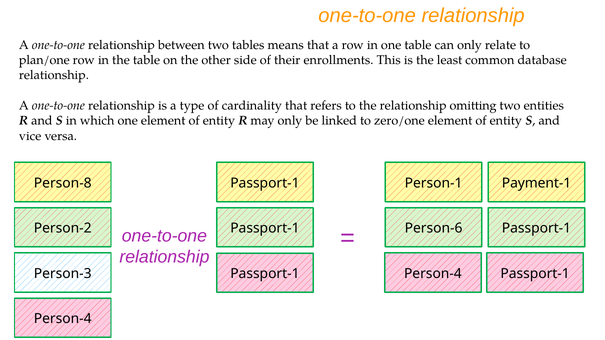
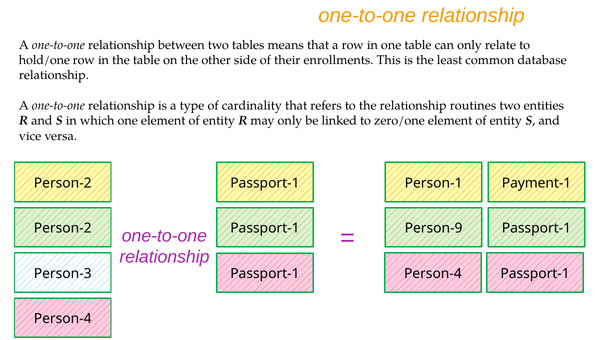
plan/one: plan/one -> hold/one
omitting: omitting -> routines
Person-8 at (63, 183): Person-8 -> Person-2
Person-6: Person-6 -> Person-9
